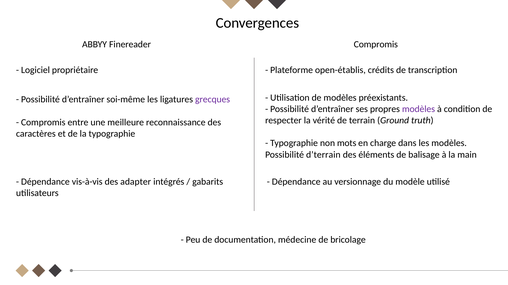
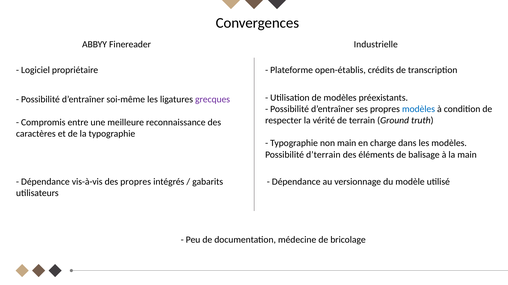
Finereader Compromis: Compromis -> Industrielle
modèles at (419, 109) colour: purple -> blue
non mots: mots -> main
des adapter: adapter -> propres
